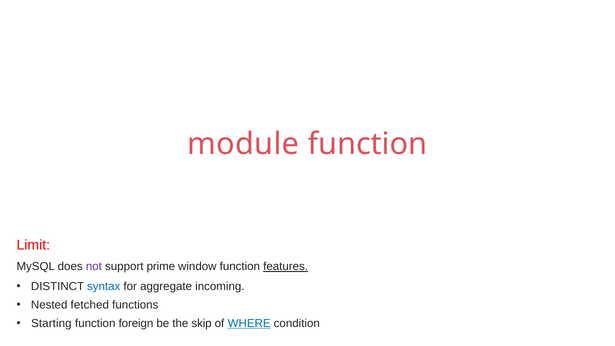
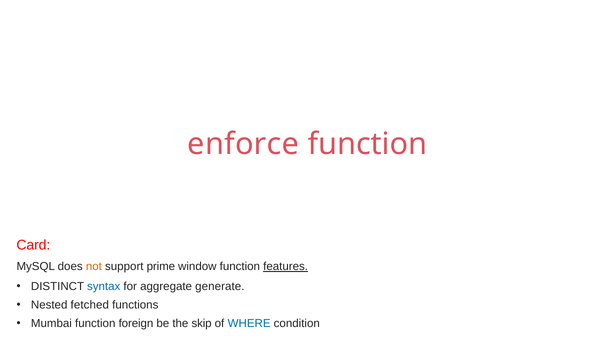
module: module -> enforce
Limit: Limit -> Card
not colour: purple -> orange
incoming: incoming -> generate
Starting: Starting -> Mumbai
WHERE underline: present -> none
